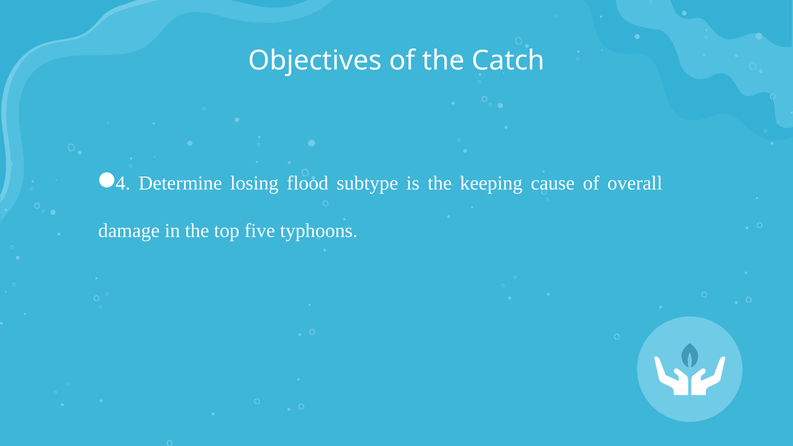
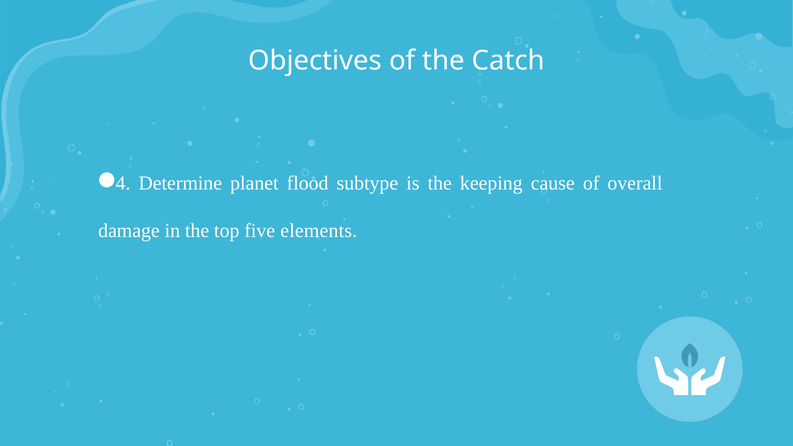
losing: losing -> planet
typhoons: typhoons -> elements
